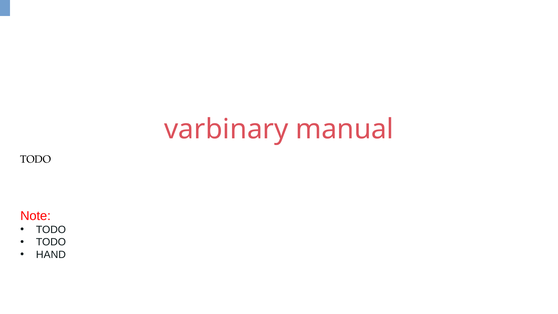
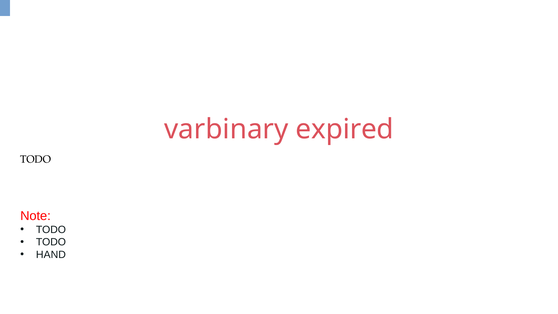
manual: manual -> expired
